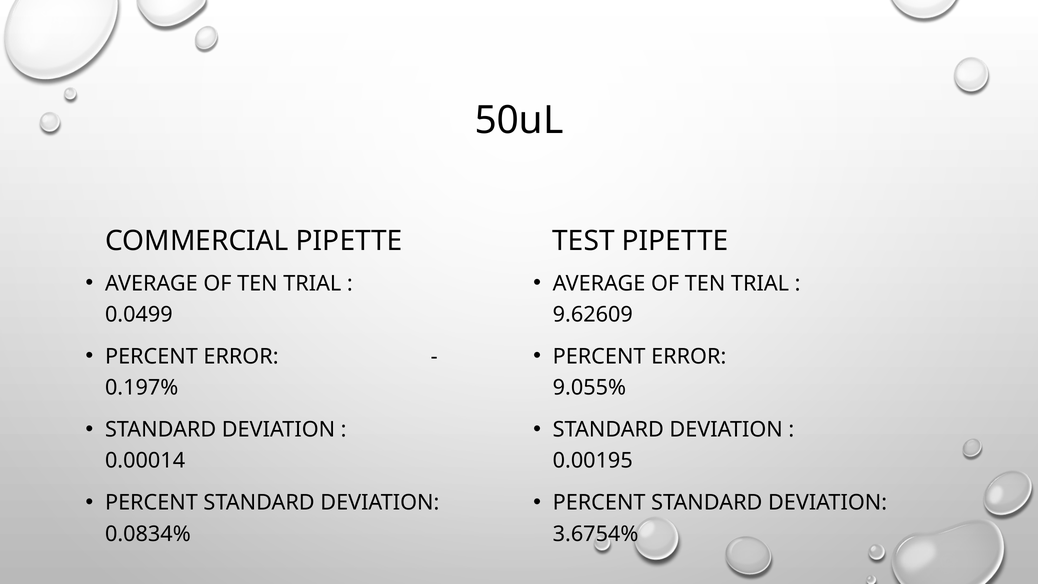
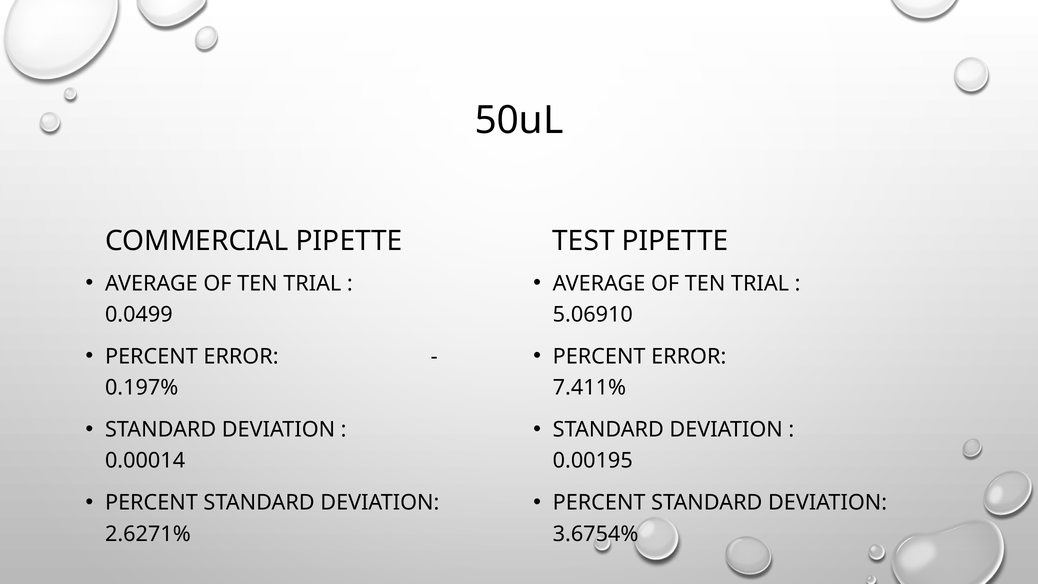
9.62609: 9.62609 -> 5.06910
9.055%: 9.055% -> 7.411%
0.0834%: 0.0834% -> 2.6271%
